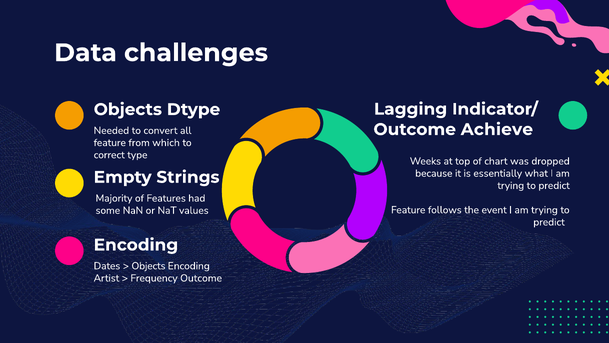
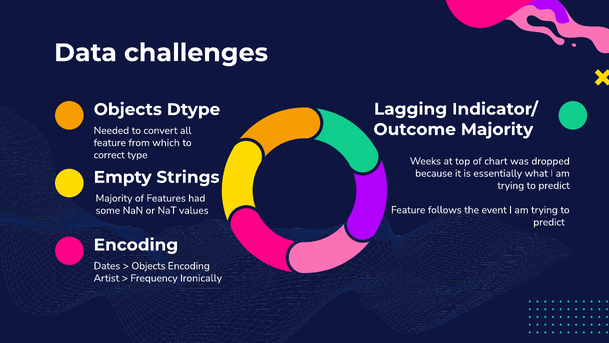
Outcome Achieve: Achieve -> Majority
Frequency Outcome: Outcome -> Ironically
